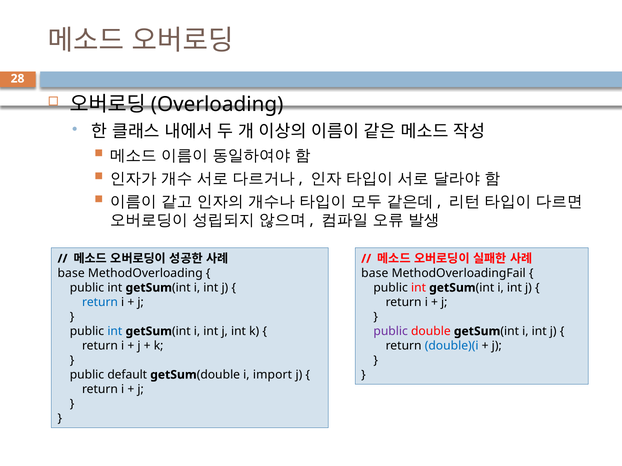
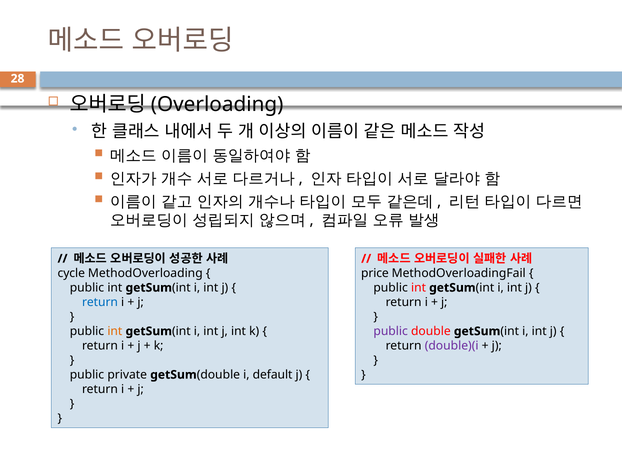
base at (71, 273): base -> cycle
base at (375, 274): base -> price
int at (115, 332) colour: blue -> orange
double)(i colour: blue -> purple
default: default -> private
import: import -> default
